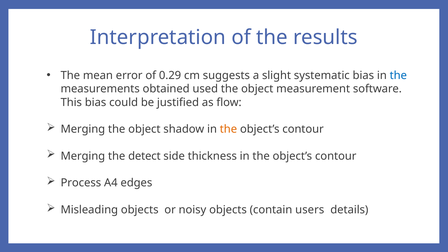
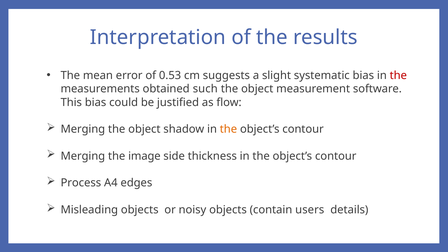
0.29: 0.29 -> 0.53
the at (398, 75) colour: blue -> red
used: used -> such
detect: detect -> image
